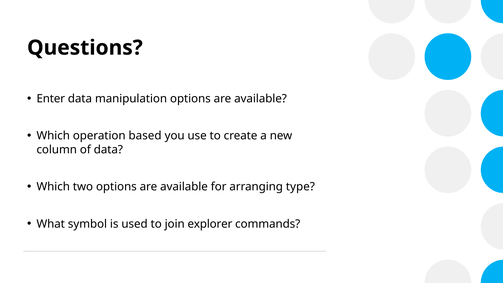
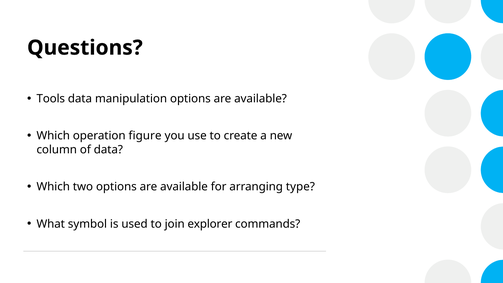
Enter: Enter -> Tools
based: based -> figure
